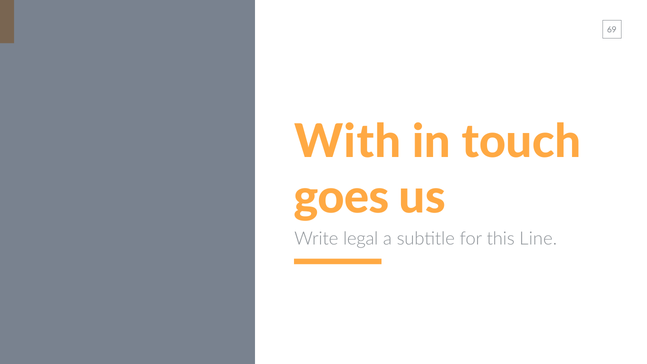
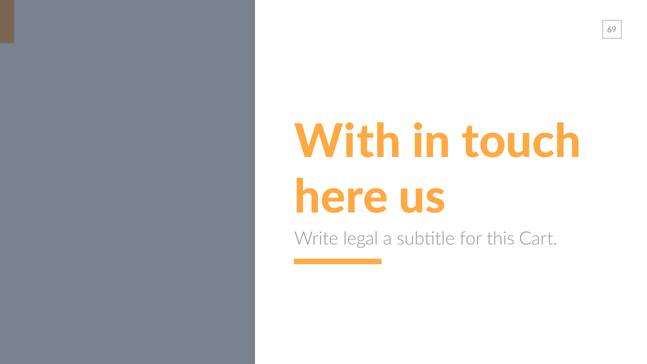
goes: goes -> here
Line: Line -> Cart
